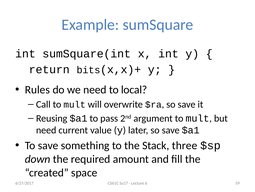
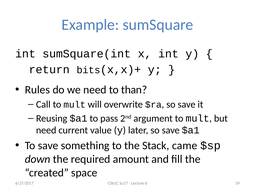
local: local -> than
three: three -> came
